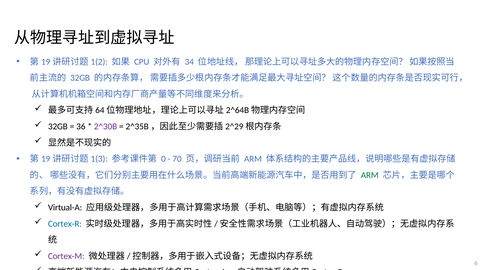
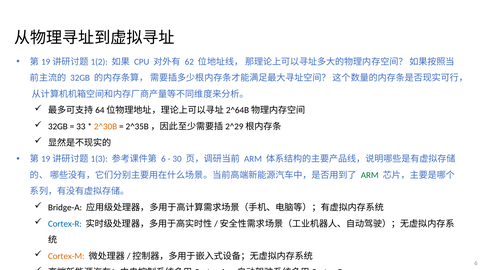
34: 34 -> 62
36: 36 -> 33
2^30B colour: purple -> orange
0 at (163, 159): 0 -> 6
70: 70 -> 30
Virtual-A: Virtual-A -> Bridge-A
Cortex-M colour: purple -> orange
